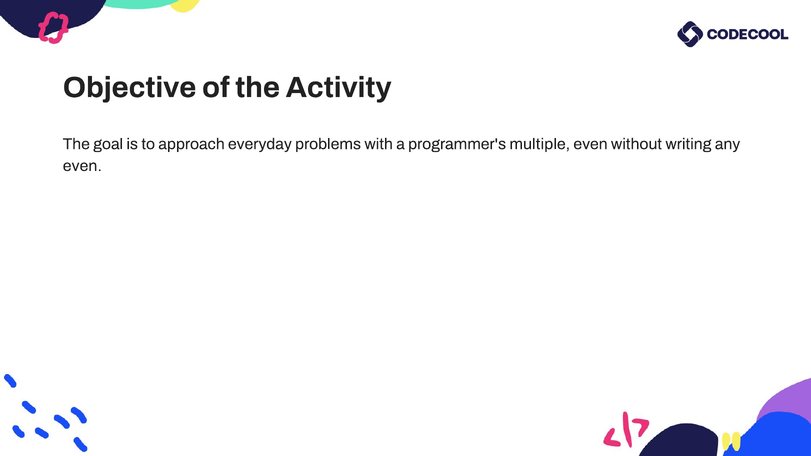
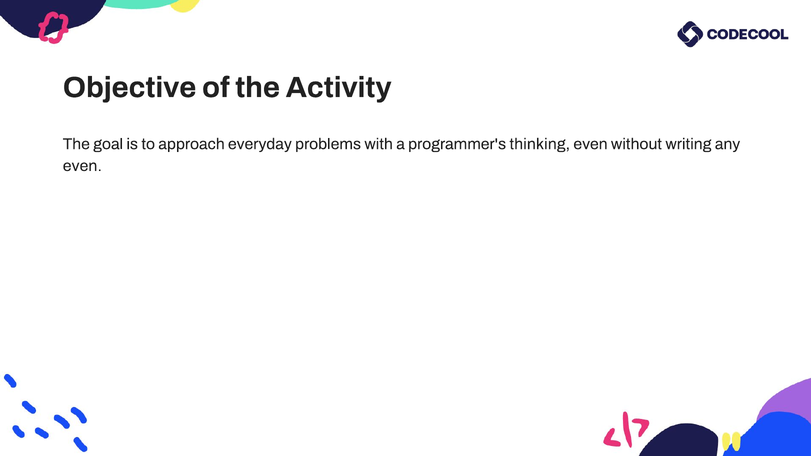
multiple: multiple -> thinking
